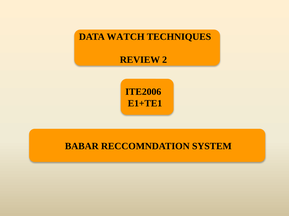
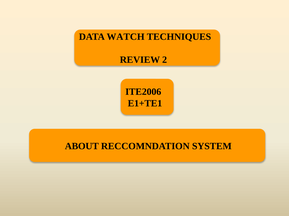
BABAR: BABAR -> ABOUT
